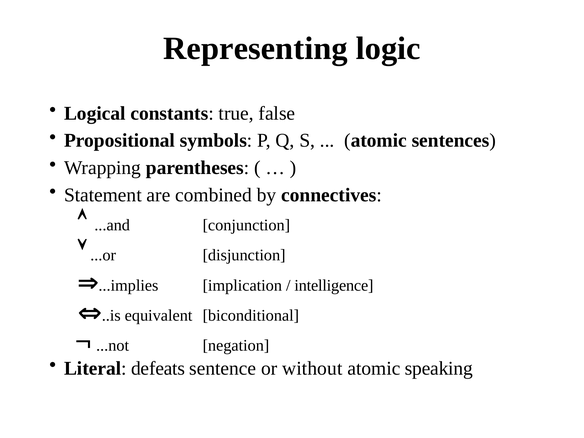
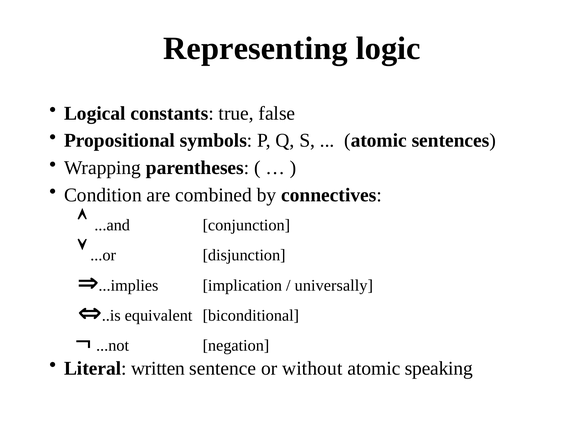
Statement: Statement -> Condition
intelligence: intelligence -> universally
defeats: defeats -> written
